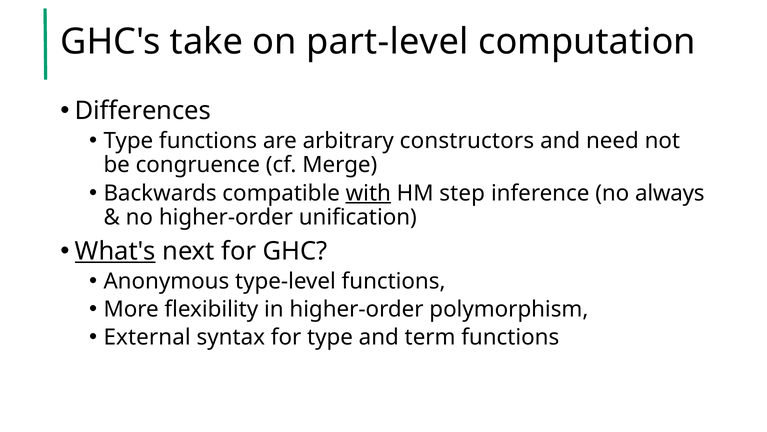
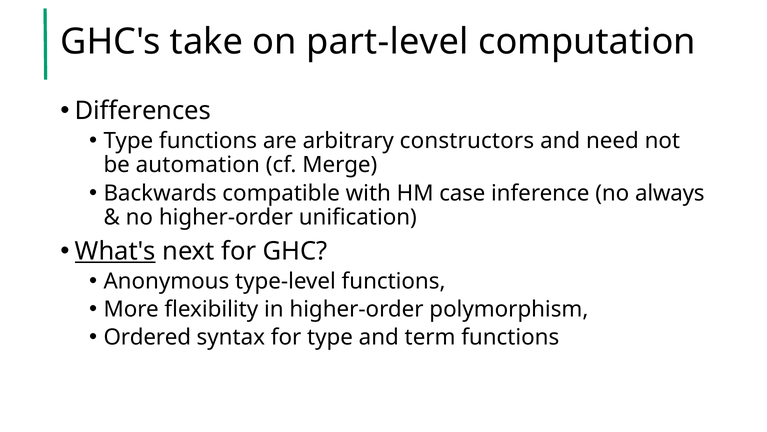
congruence: congruence -> automation
with underline: present -> none
step: step -> case
External: External -> Ordered
